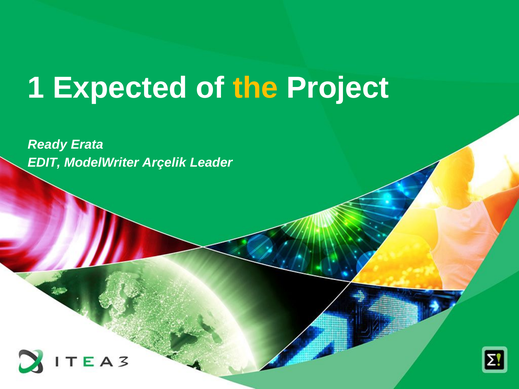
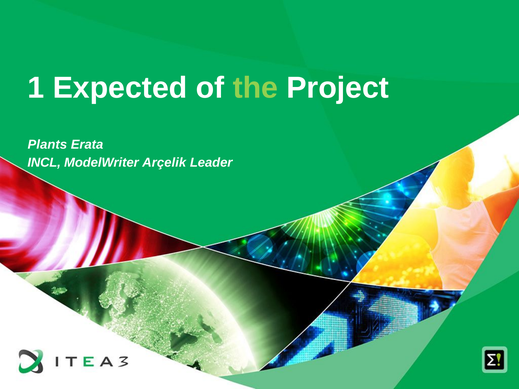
the colour: yellow -> light green
Ready: Ready -> Plants
EDIT: EDIT -> INCL
